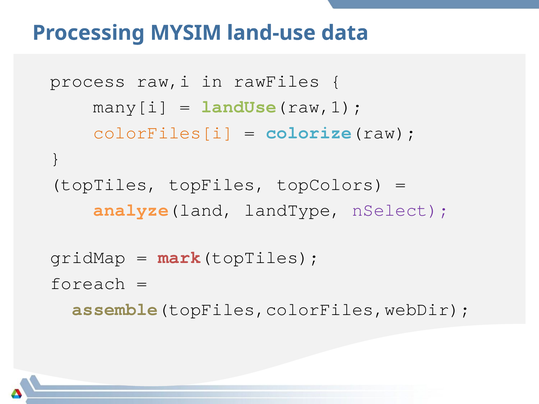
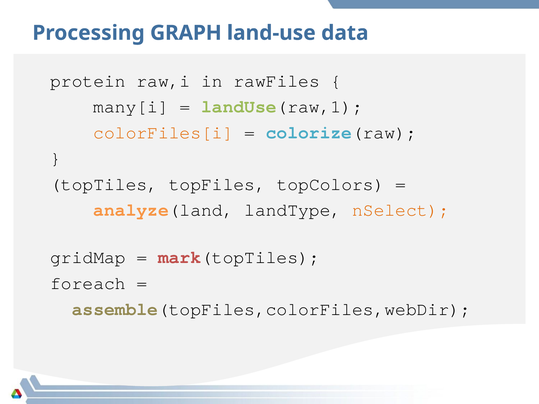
MYSIM: MYSIM -> GRAPH
process: process -> protein
nSelect colour: purple -> orange
